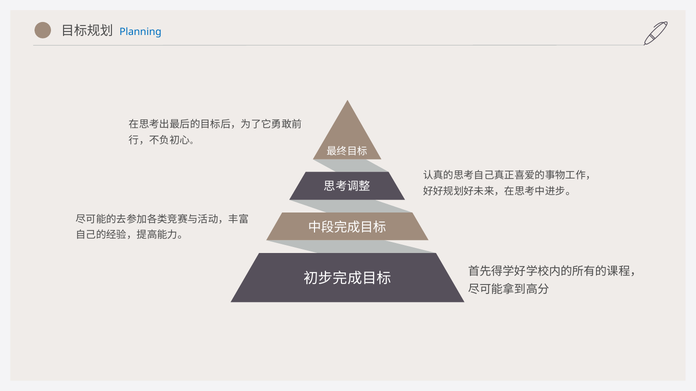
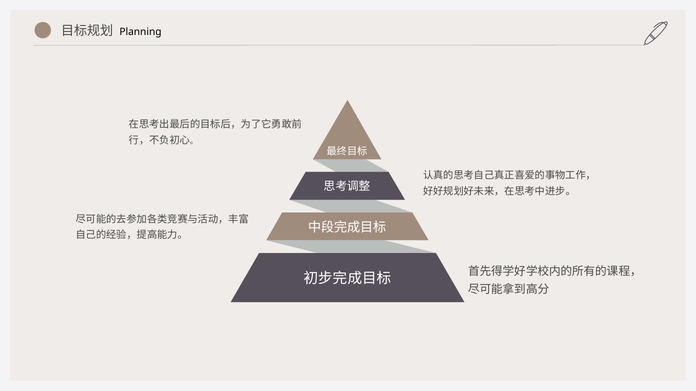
Planning colour: blue -> black
